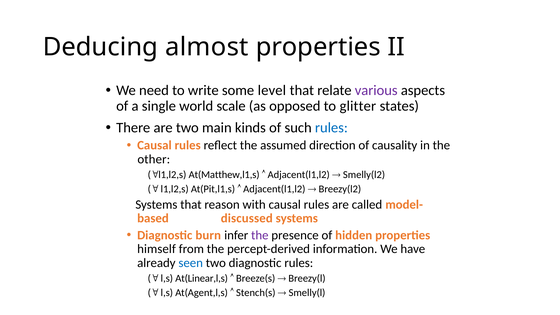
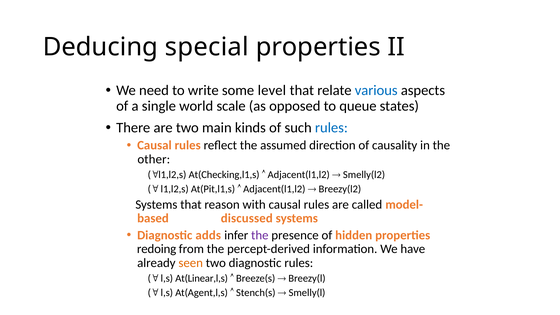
almost: almost -> special
various colour: purple -> blue
glitter: glitter -> queue
At(Matthew,l1,s: At(Matthew,l1,s -> At(Checking,l1,s
burn: burn -> adds
himself: himself -> redoing
seen colour: blue -> orange
